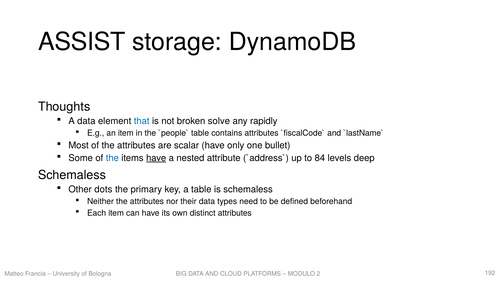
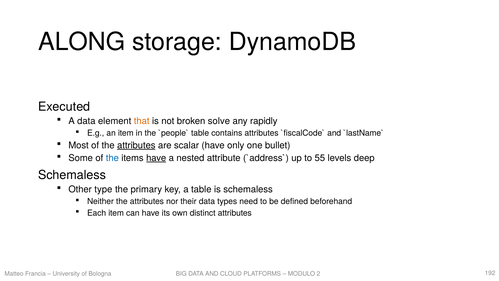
ASSIST: ASSIST -> ALONG
Thoughts: Thoughts -> Executed
that colour: blue -> orange
attributes at (136, 145) underline: none -> present
84: 84 -> 55
dots: dots -> type
